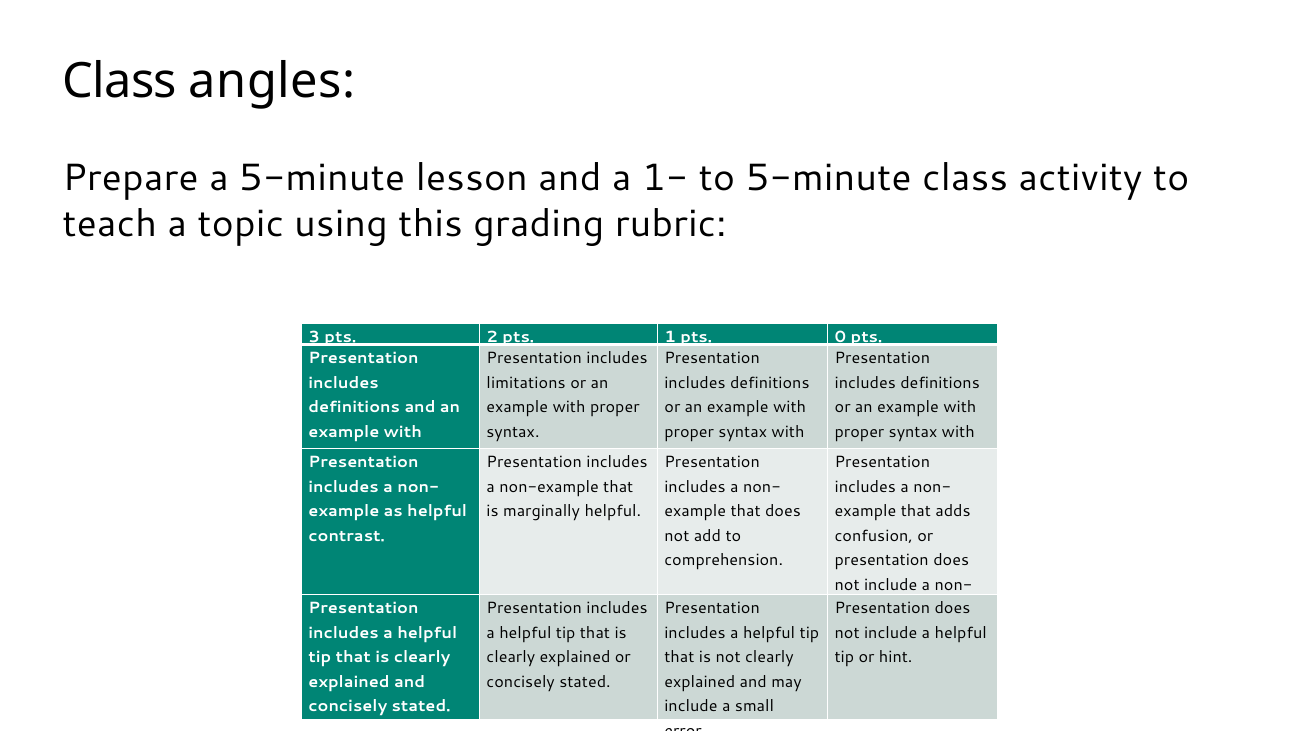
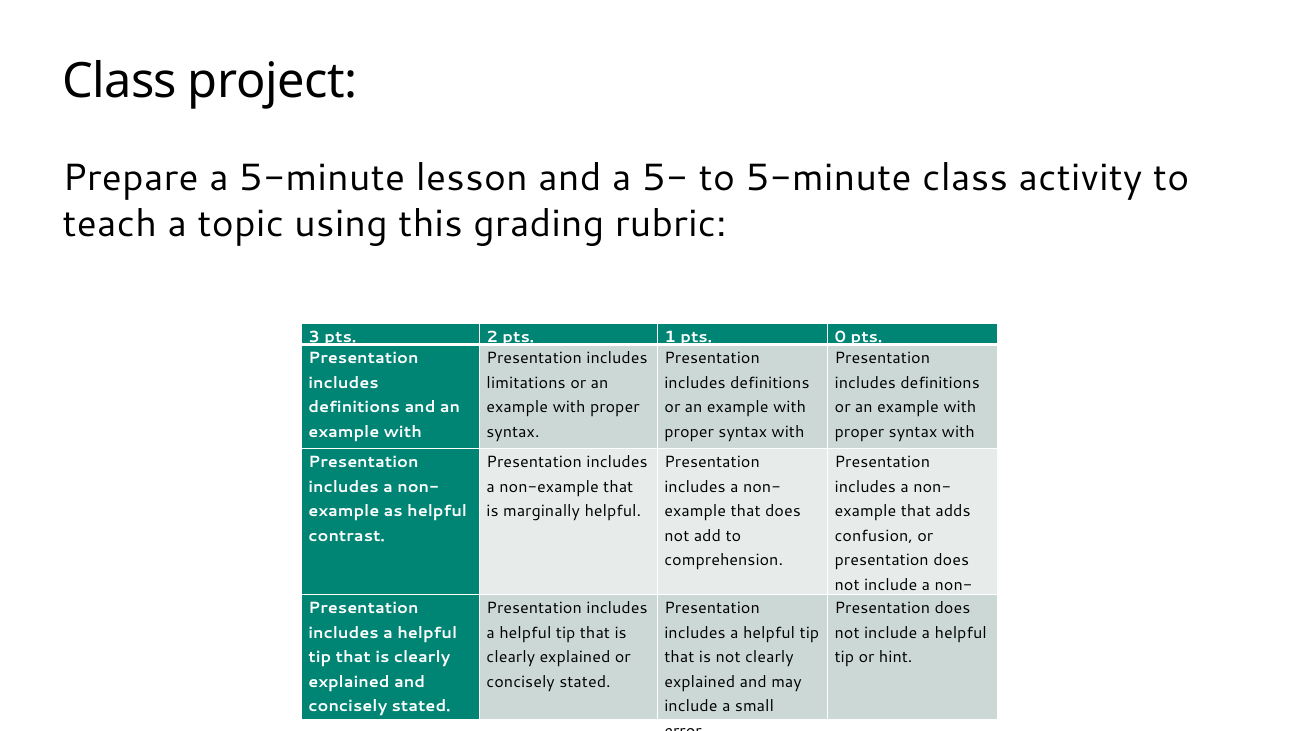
angles: angles -> project
1-: 1- -> 5-
